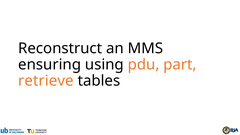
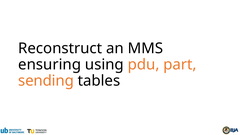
retrieve: retrieve -> sending
